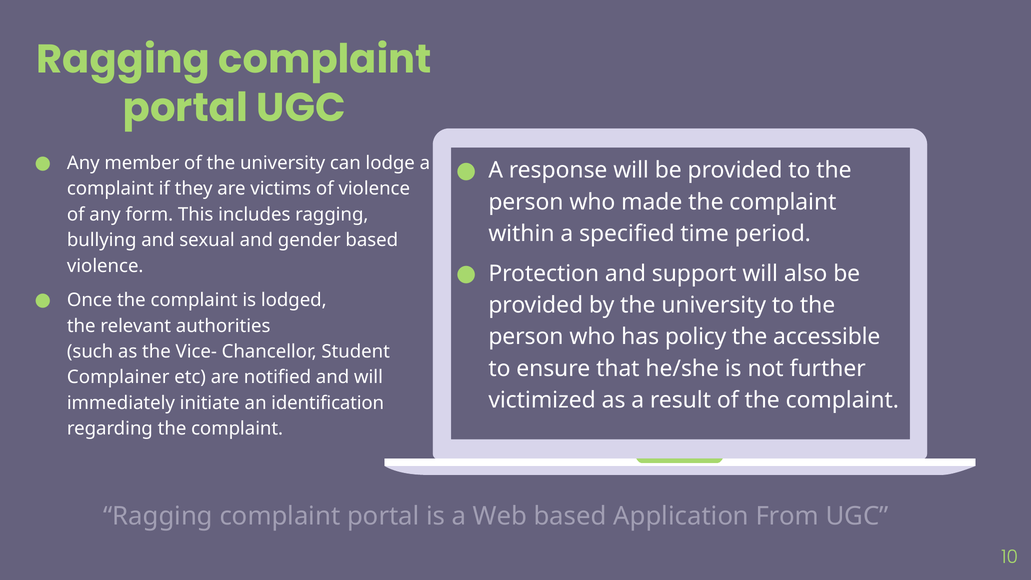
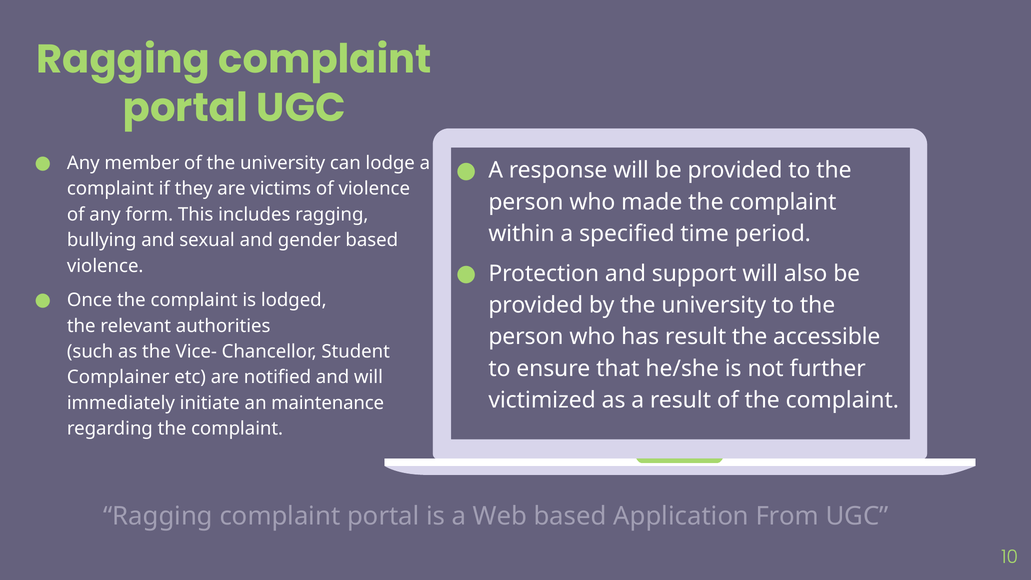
has policy: policy -> result
identification: identification -> maintenance
